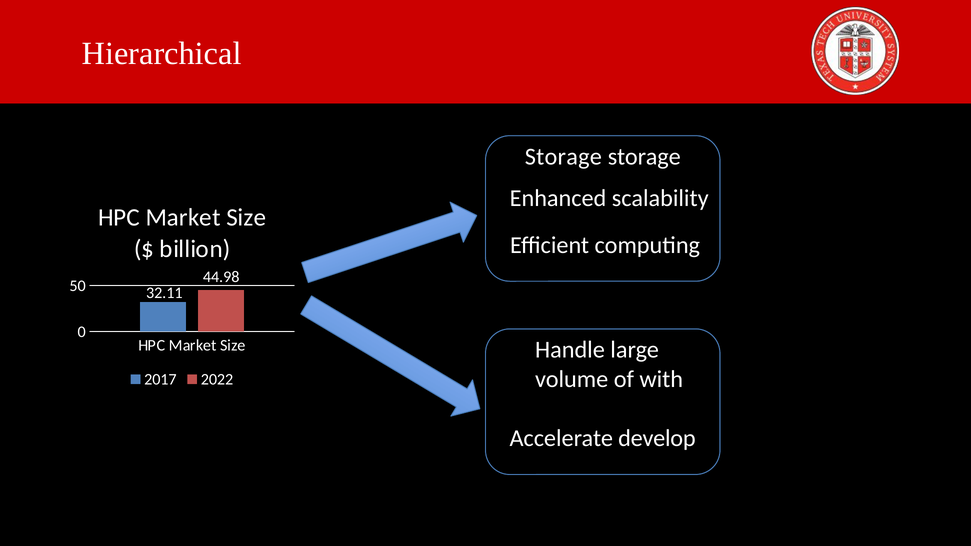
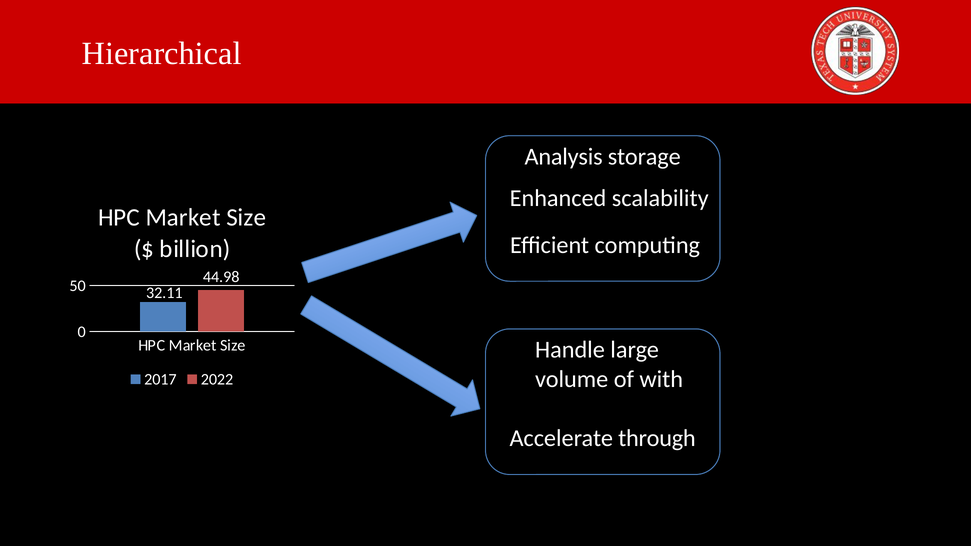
Storage at (563, 157): Storage -> Analysis
develop: develop -> through
